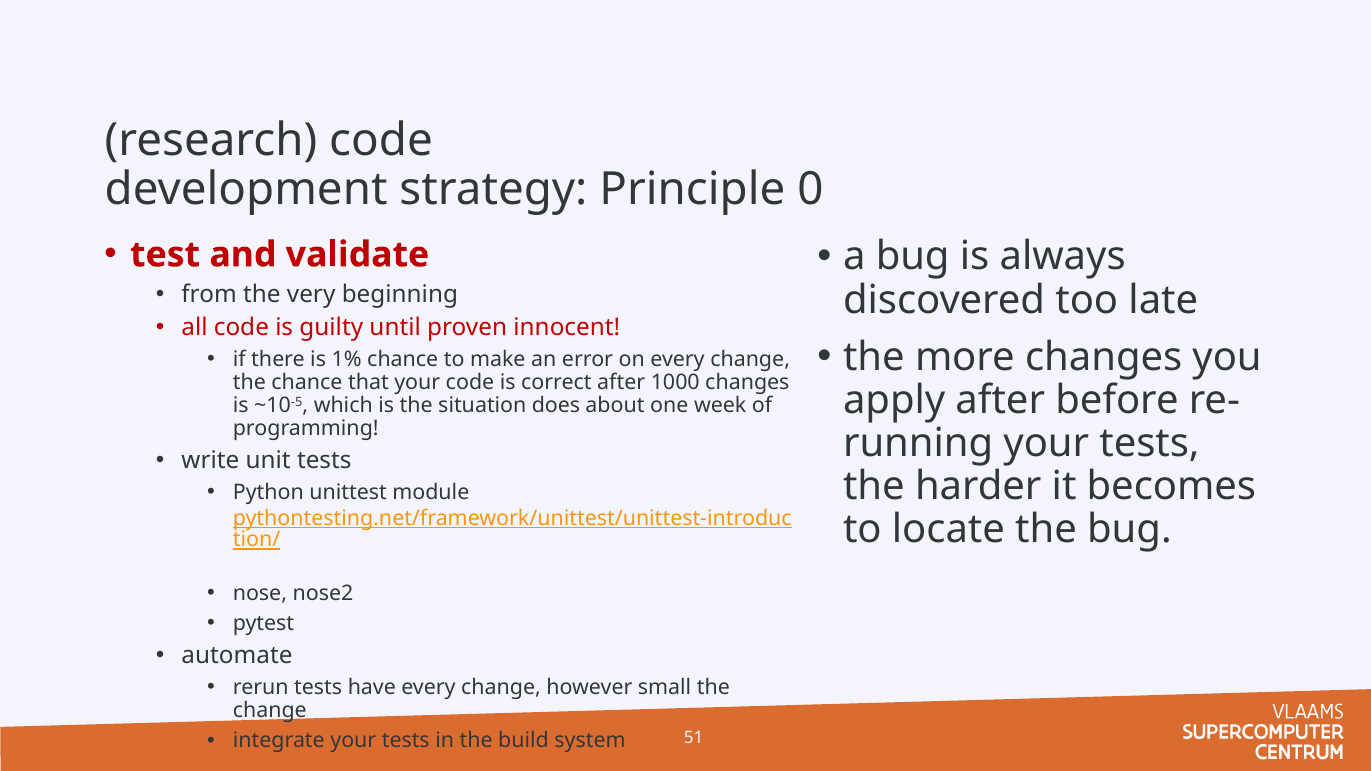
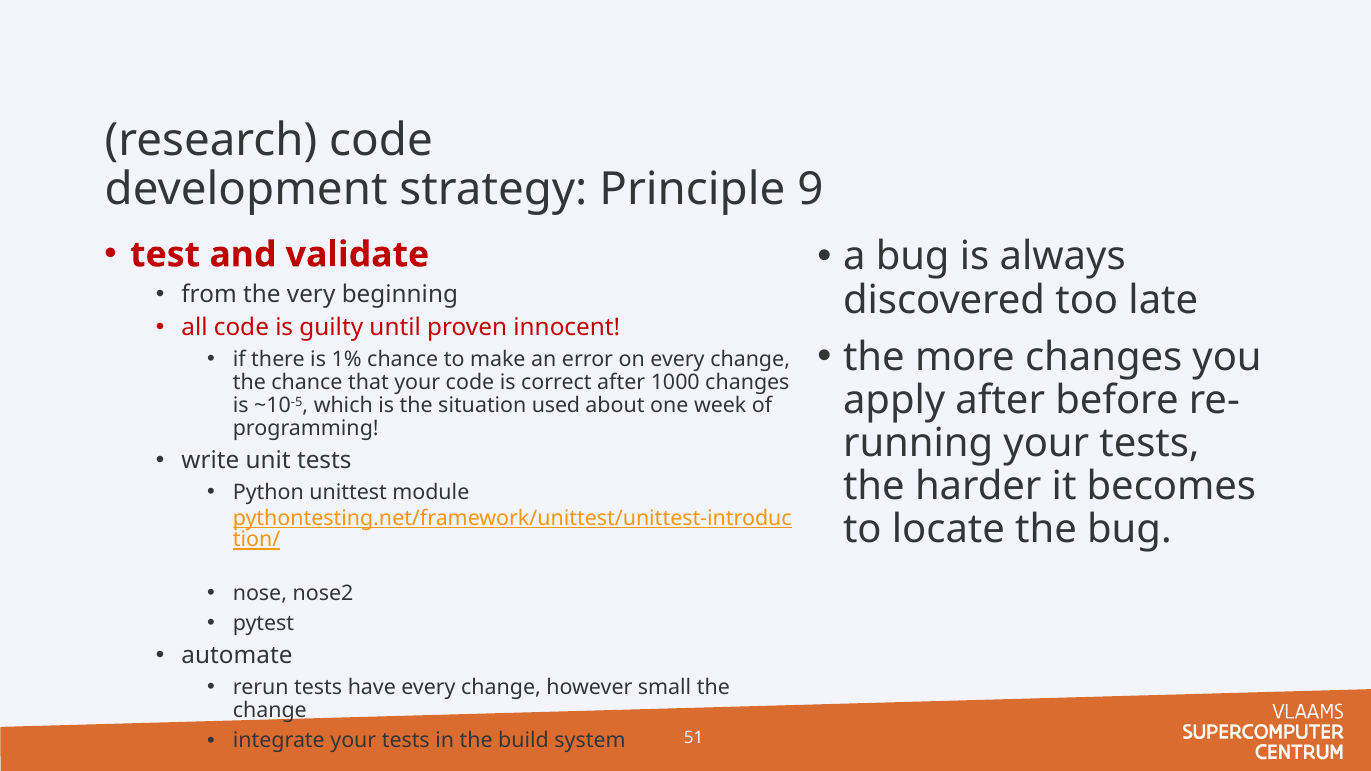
0: 0 -> 9
does: does -> used
